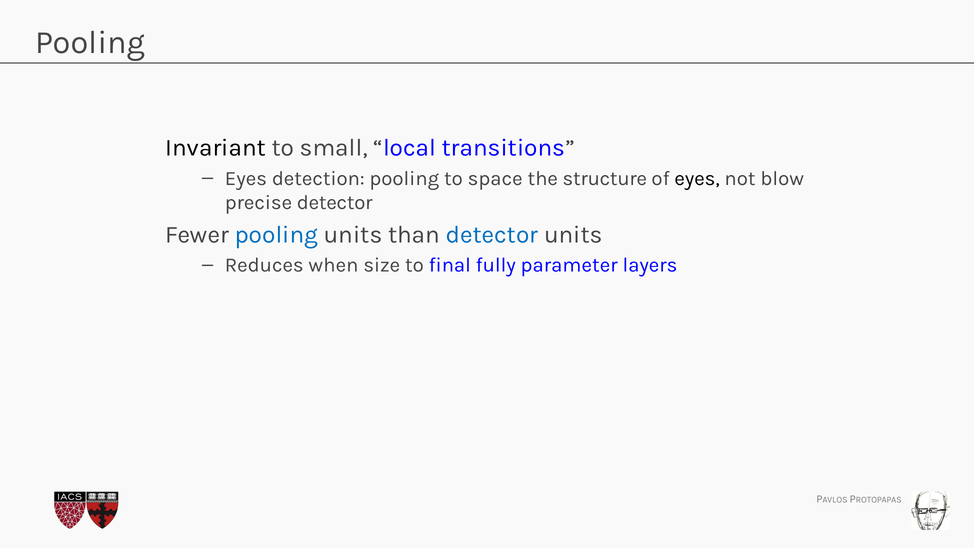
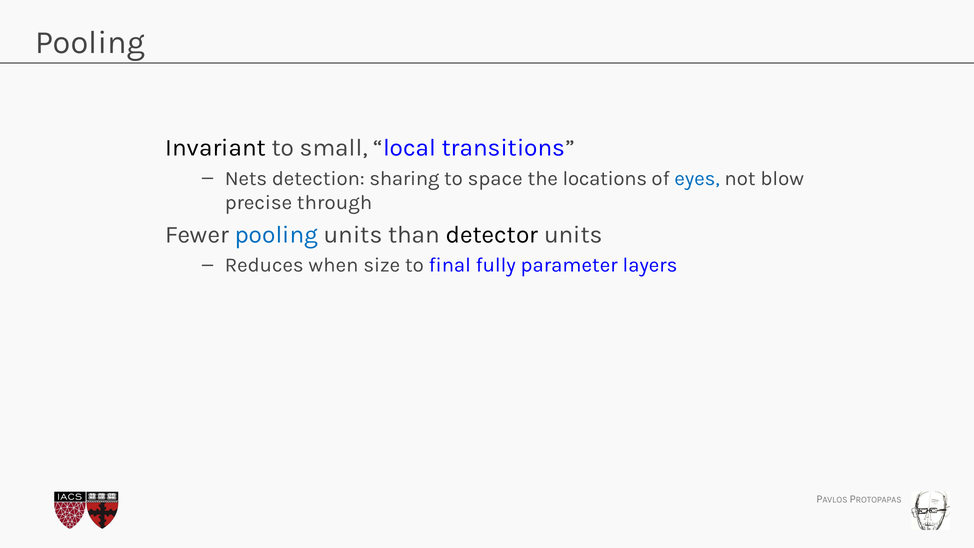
Eyes at (246, 178): Eyes -> Nets
detection pooling: pooling -> sharing
structure: structure -> locations
eyes at (697, 178) colour: black -> blue
precise detector: detector -> through
detector at (492, 235) colour: blue -> black
